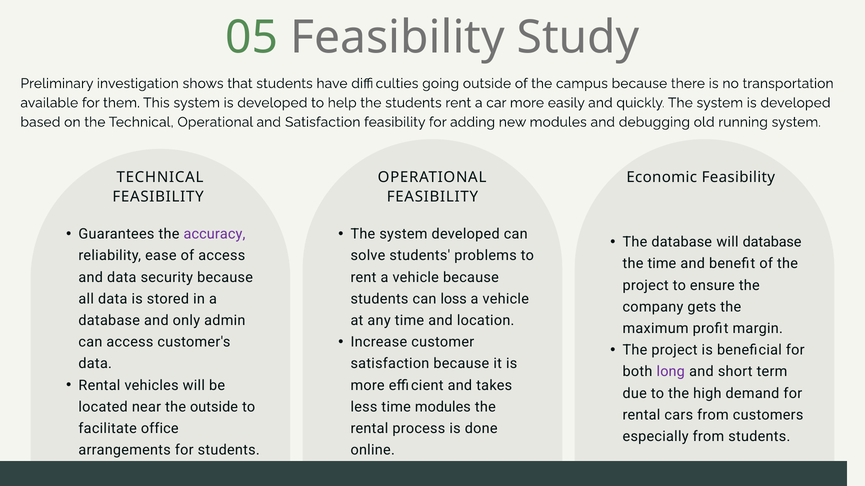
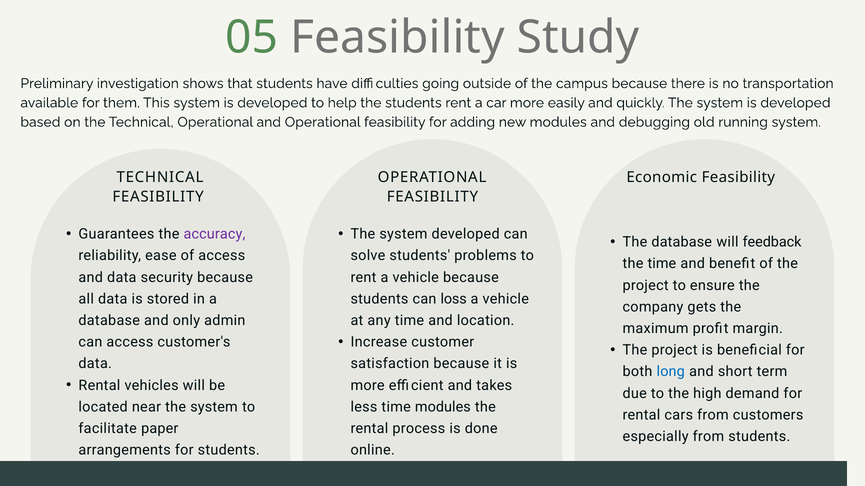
and Satisfaction: Satisfaction -> Operational
will database: database -> feedback
long colour: purple -> blue
near the outside: outside -> system
office: office -> paper
